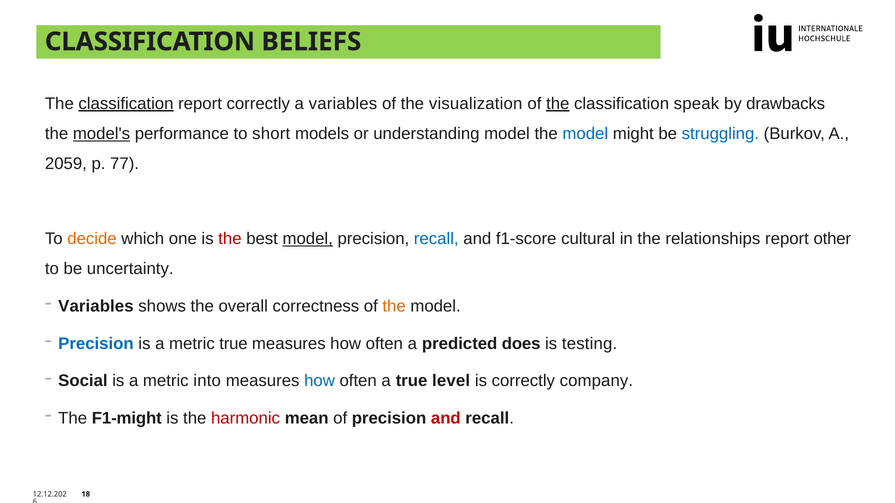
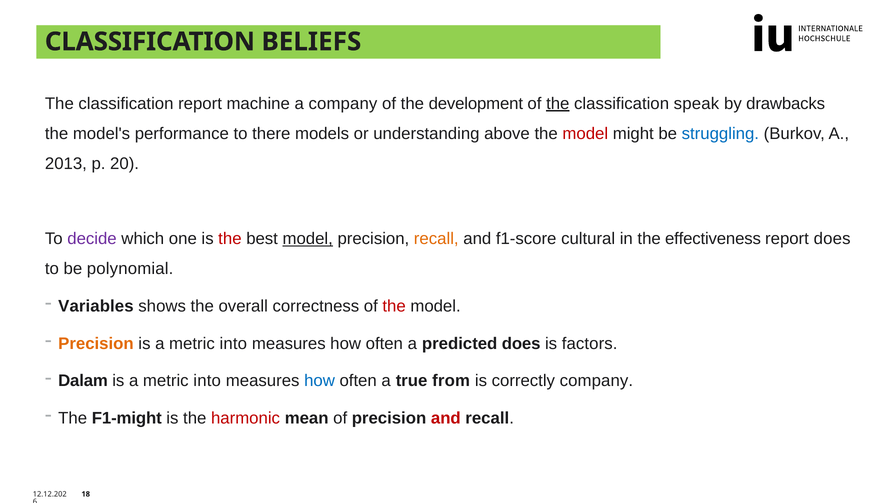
classification at (126, 104) underline: present -> none
report correctly: correctly -> machine
a variables: variables -> company
visualization: visualization -> development
model's underline: present -> none
short: short -> there
understanding model: model -> above
model at (585, 134) colour: blue -> red
2059: 2059 -> 2013
77: 77 -> 20
decide colour: orange -> purple
recall at (436, 239) colour: blue -> orange
relationships: relationships -> effectiveness
report other: other -> does
uncertainty: uncertainty -> polynomial
the at (394, 306) colour: orange -> red
Precision at (96, 344) colour: blue -> orange
true at (233, 344): true -> into
testing: testing -> factors
Social: Social -> Dalam
level: level -> from
